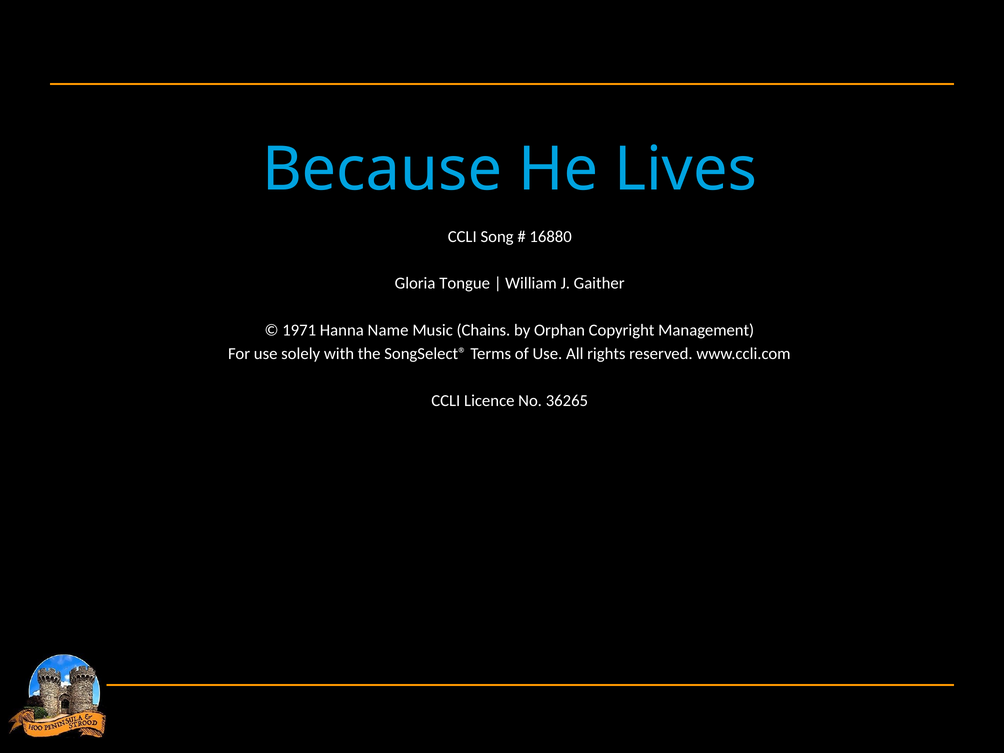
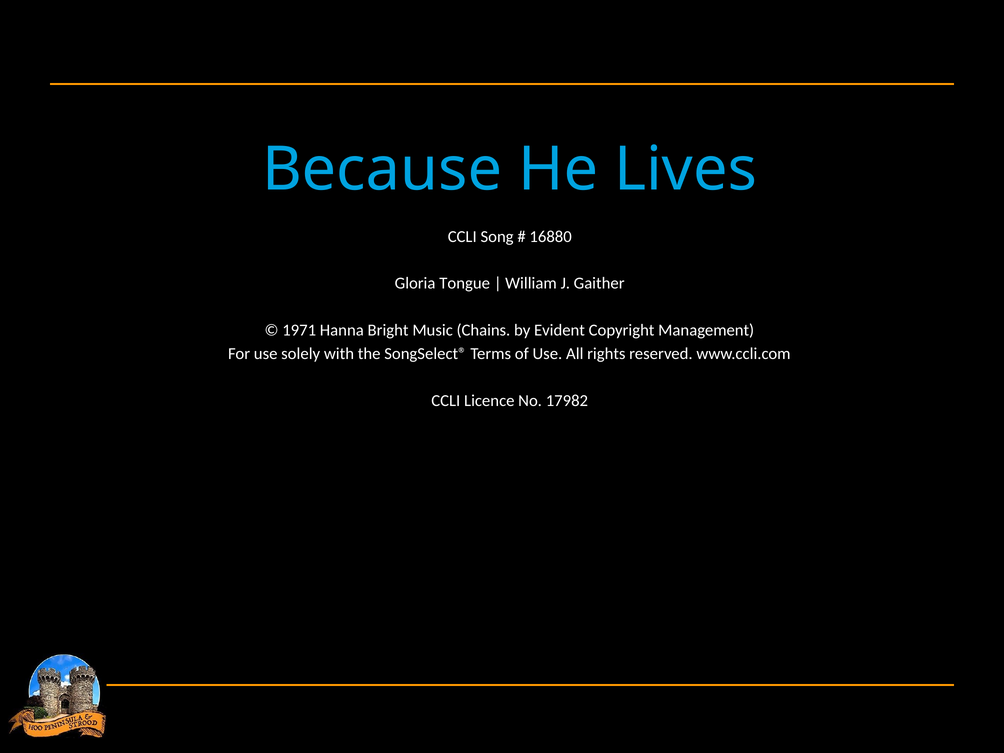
Name: Name -> Bright
Orphan: Orphan -> Evident
36265: 36265 -> 17982
